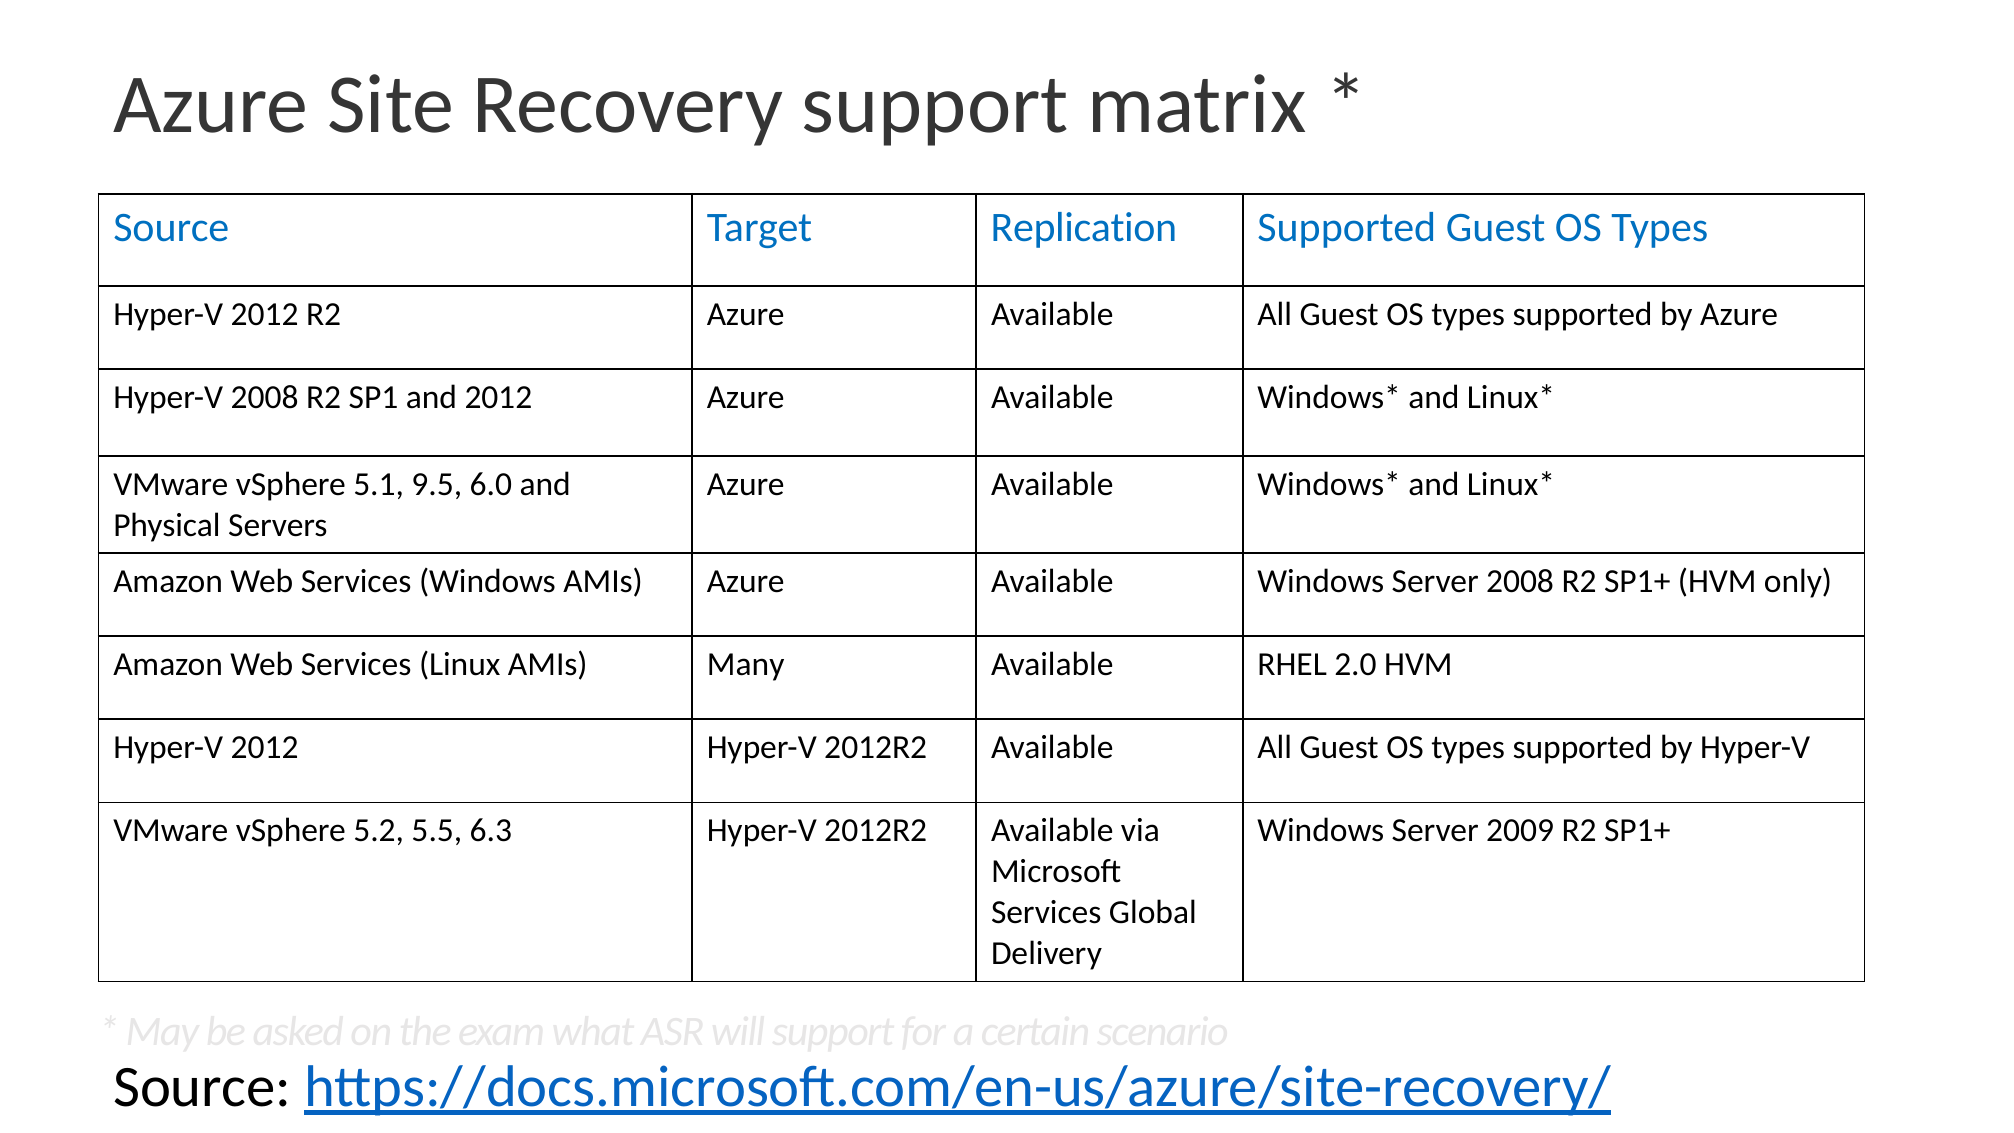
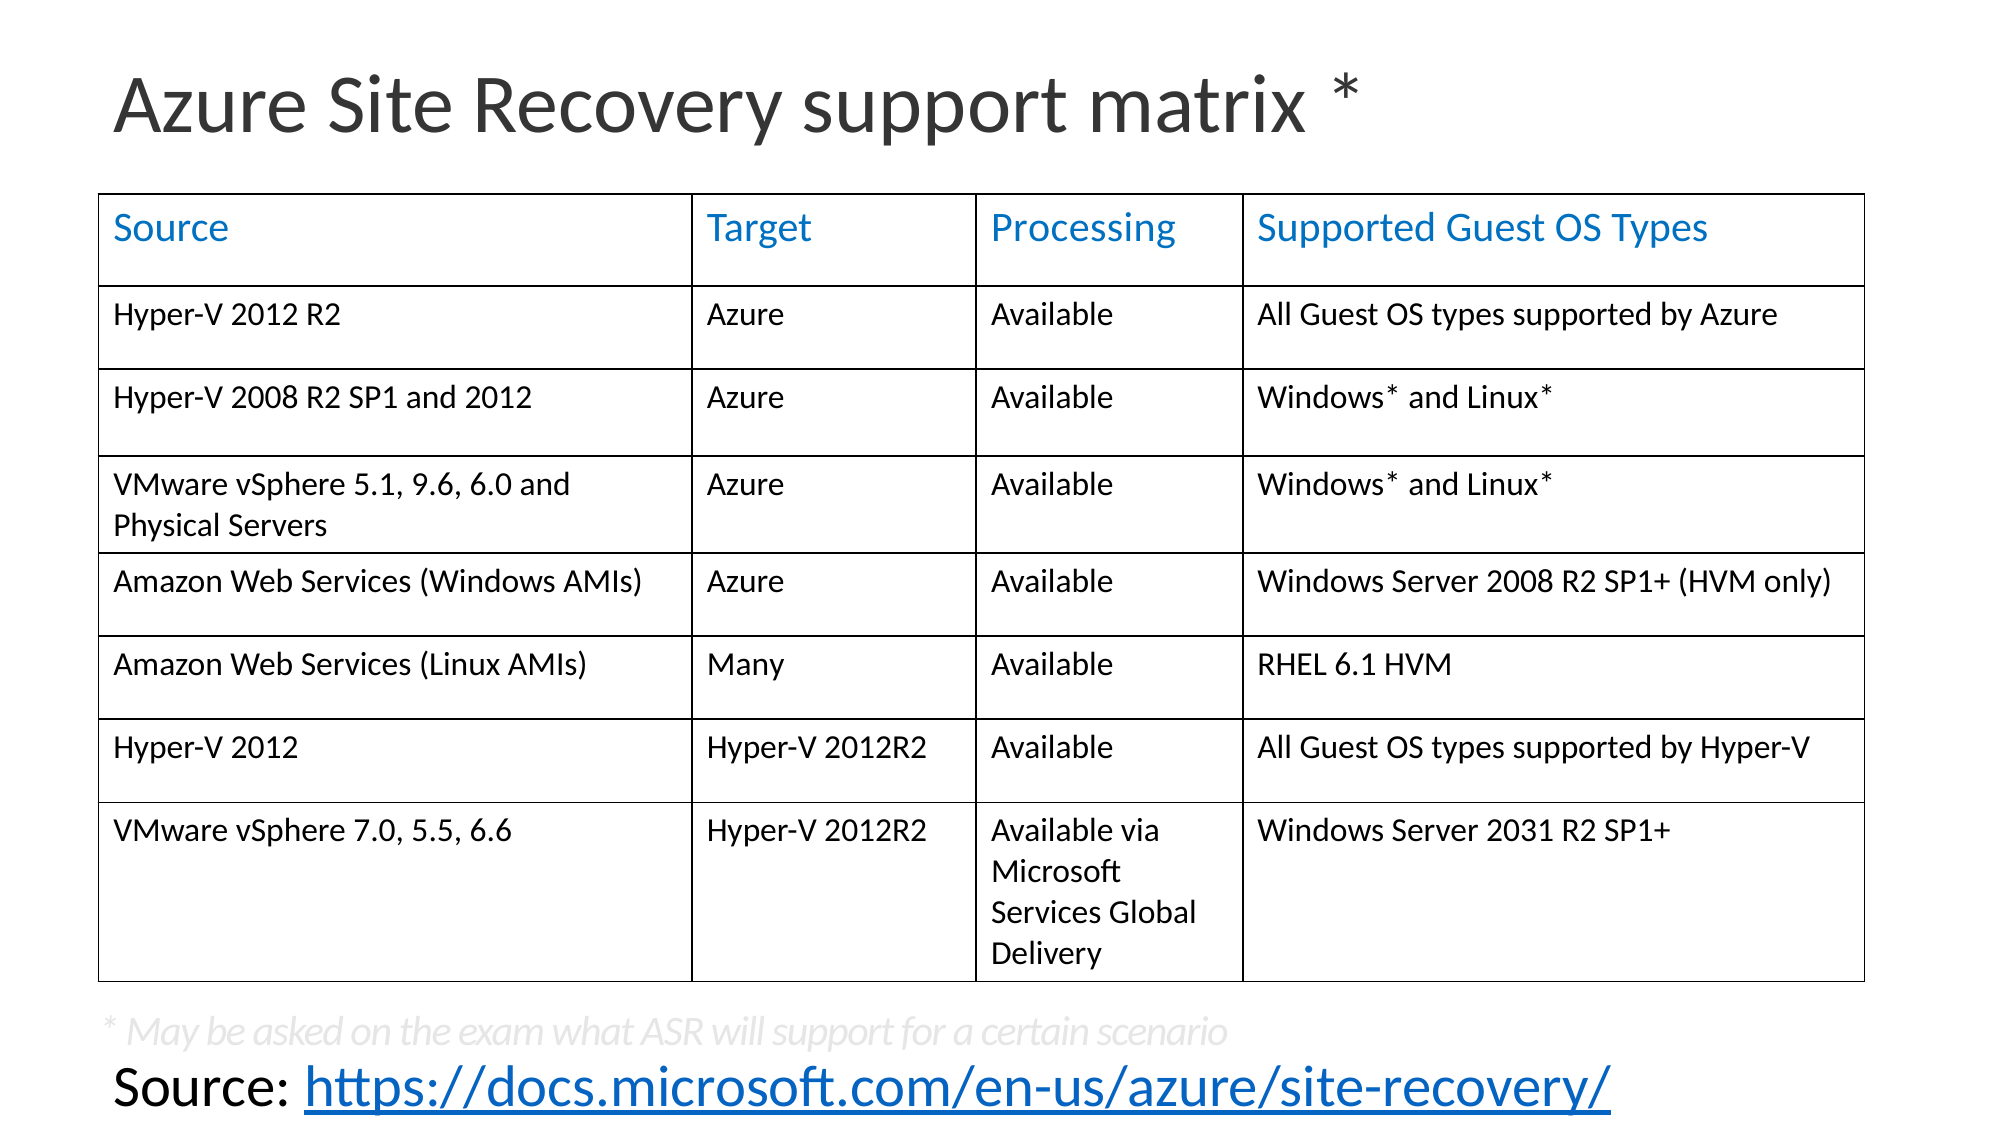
Replication: Replication -> Processing
9.5: 9.5 -> 9.6
2.0: 2.0 -> 6.1
5.2: 5.2 -> 7.0
6.3: 6.3 -> 6.6
2009: 2009 -> 2031
